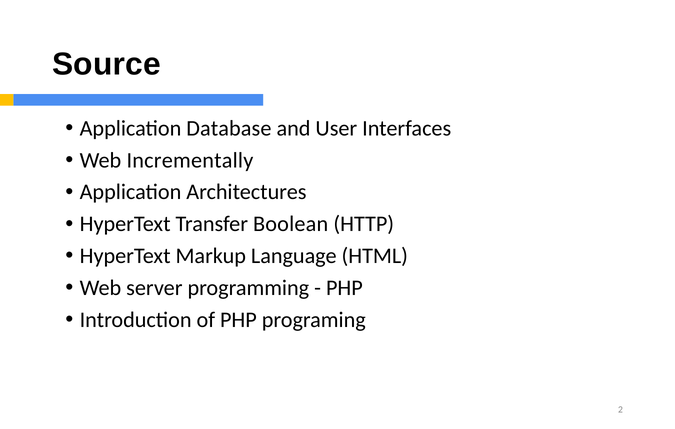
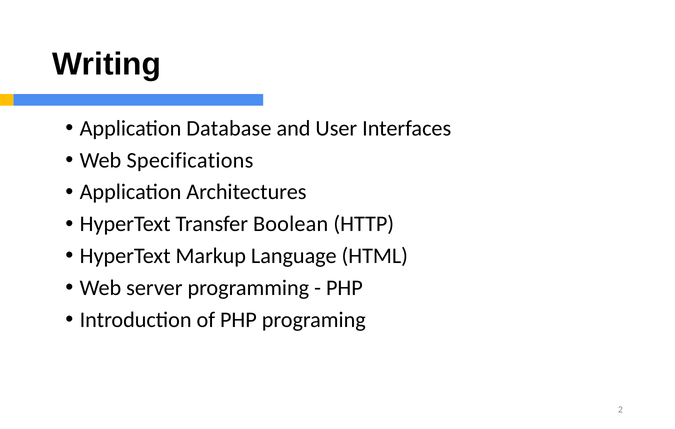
Source: Source -> Writing
Incrementally: Incrementally -> Specifications
